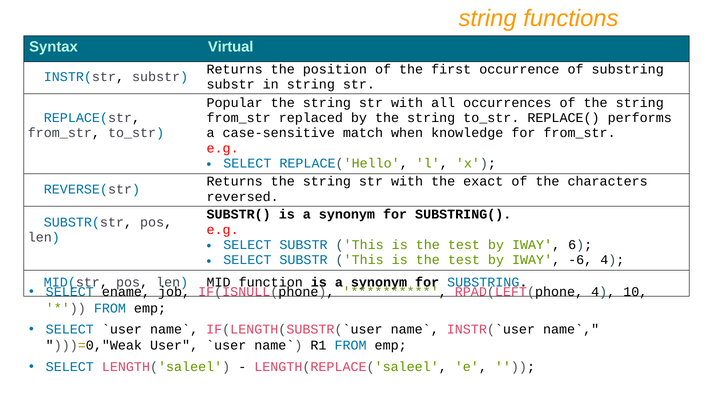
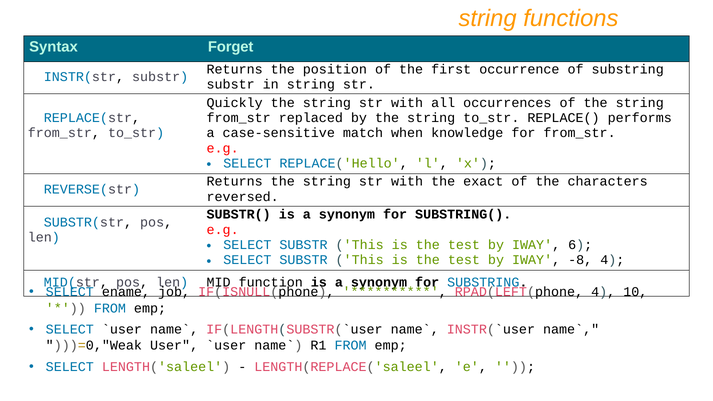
Virtual: Virtual -> Forget
Popular: Popular -> Quickly
-6: -6 -> -8
